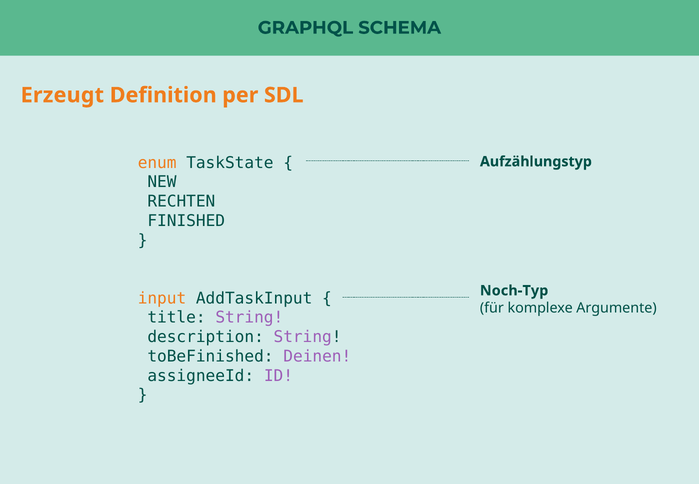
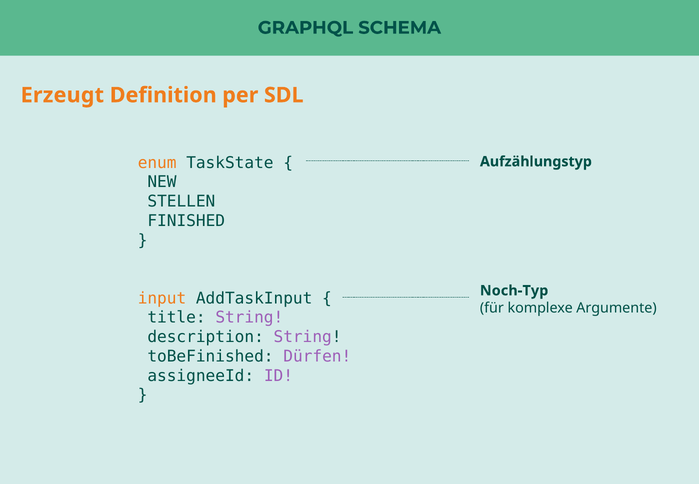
RECHTEN: RECHTEN -> STELLEN
Deinen: Deinen -> Dürfen
